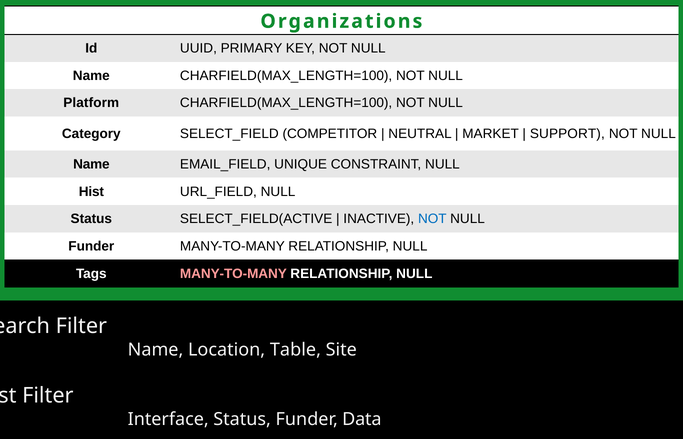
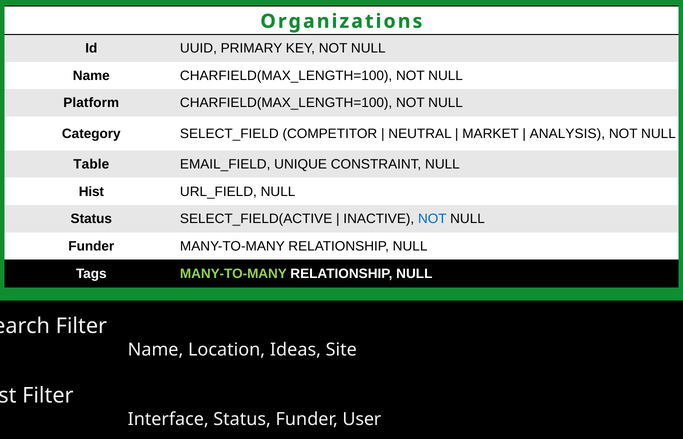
SUPPORT: SUPPORT -> ANALYSIS
Name at (91, 164): Name -> Table
MANY-TO-MANY at (233, 274) colour: pink -> light green
Table: Table -> Ideas
Data: Data -> User
